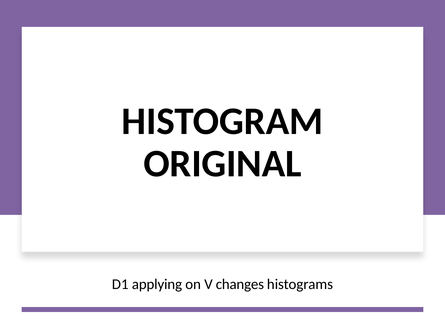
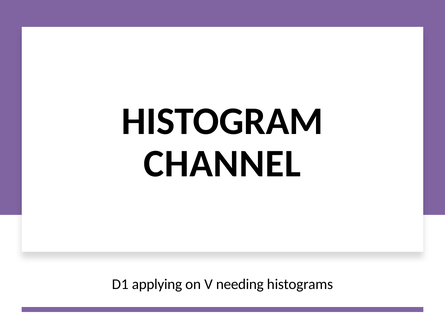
ORIGINAL: ORIGINAL -> CHANNEL
changes: changes -> needing
